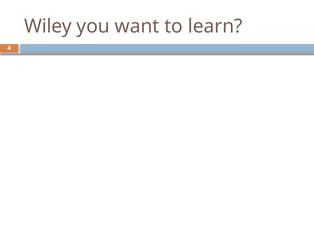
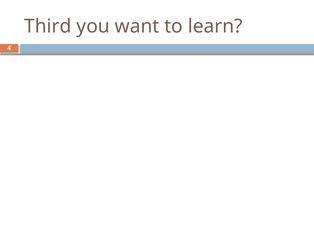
Wiley: Wiley -> Third
